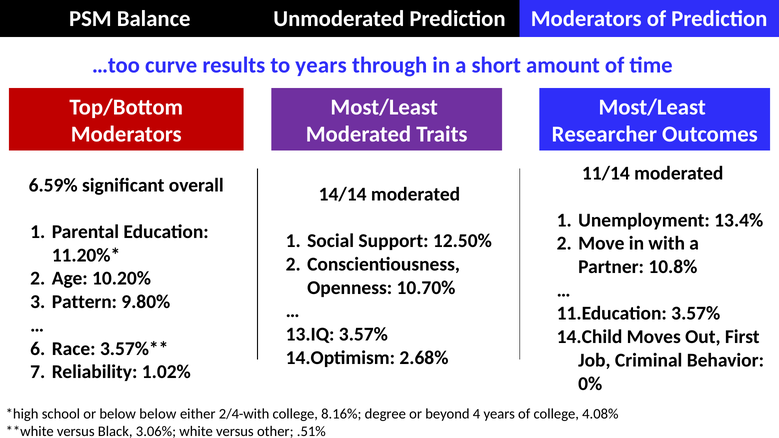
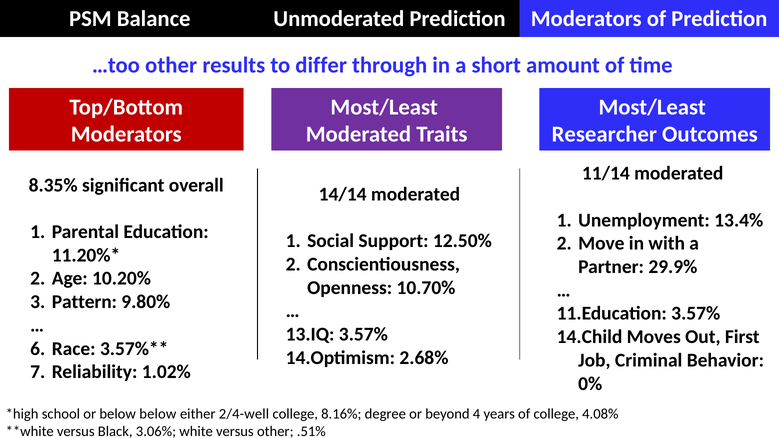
…too curve: curve -> other
to years: years -> differ
6.59%: 6.59% -> 8.35%
10.8%: 10.8% -> 29.9%
2/4-with: 2/4-with -> 2/4-well
